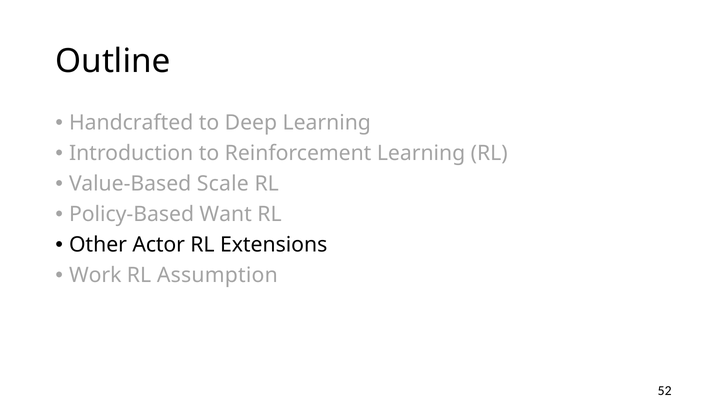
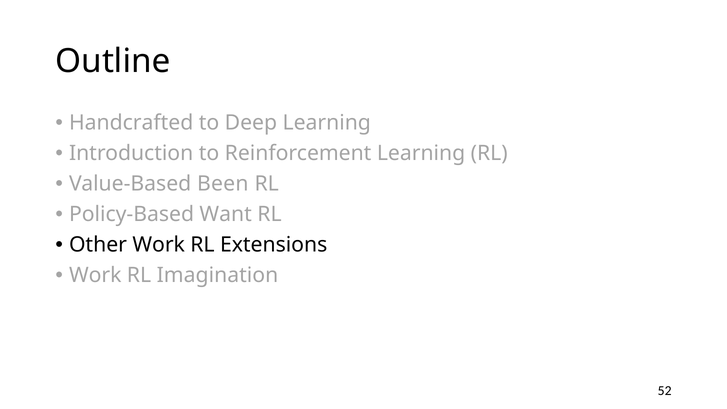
Scale: Scale -> Been
Other Actor: Actor -> Work
Assumption: Assumption -> Imagination
